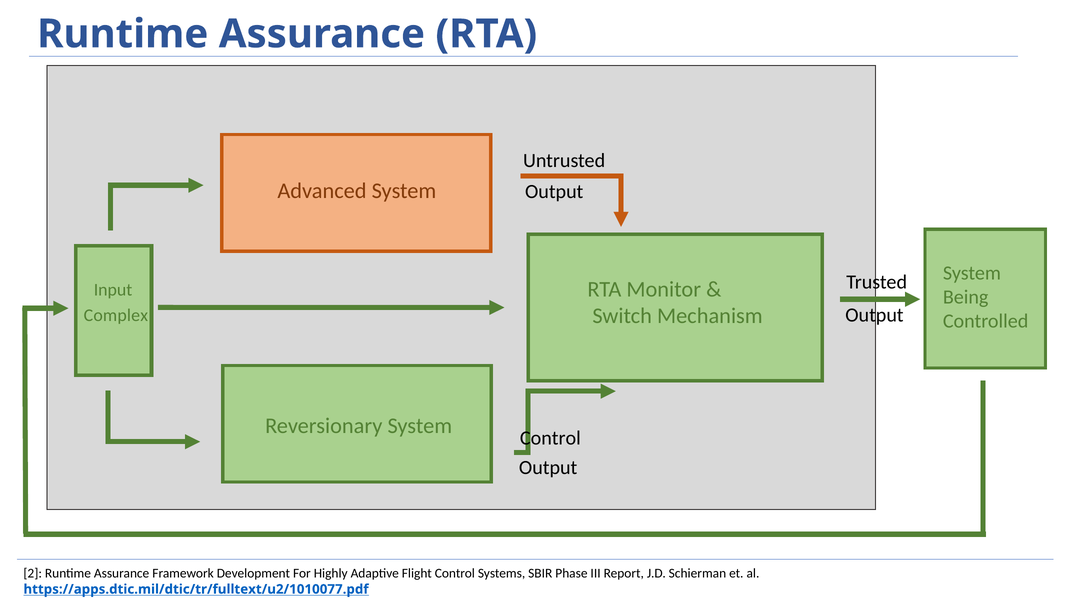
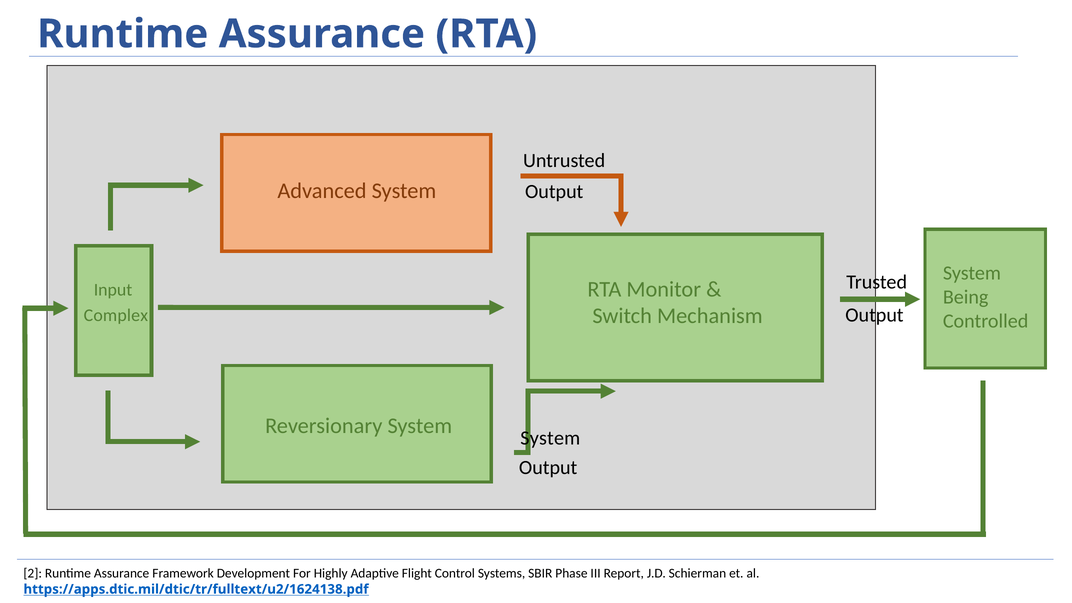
Control at (550, 438): Control -> System
https://apps.dtic.mil/dtic/tr/fulltext/u2/1010077.pdf: https://apps.dtic.mil/dtic/tr/fulltext/u2/1010077.pdf -> https://apps.dtic.mil/dtic/tr/fulltext/u2/1624138.pdf
